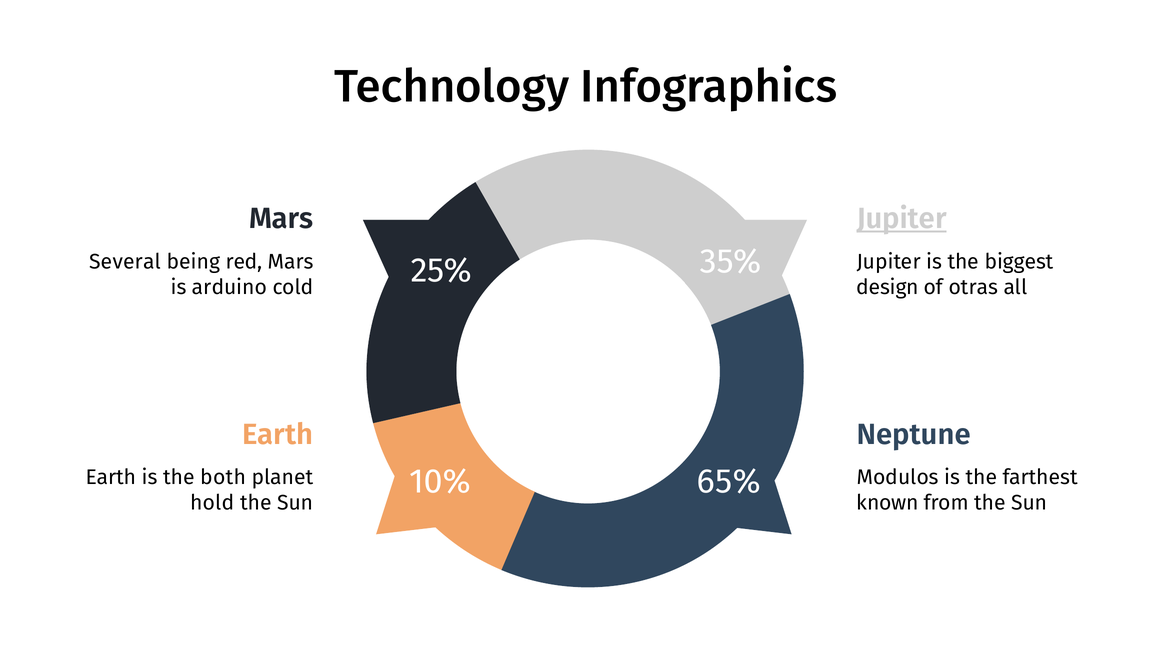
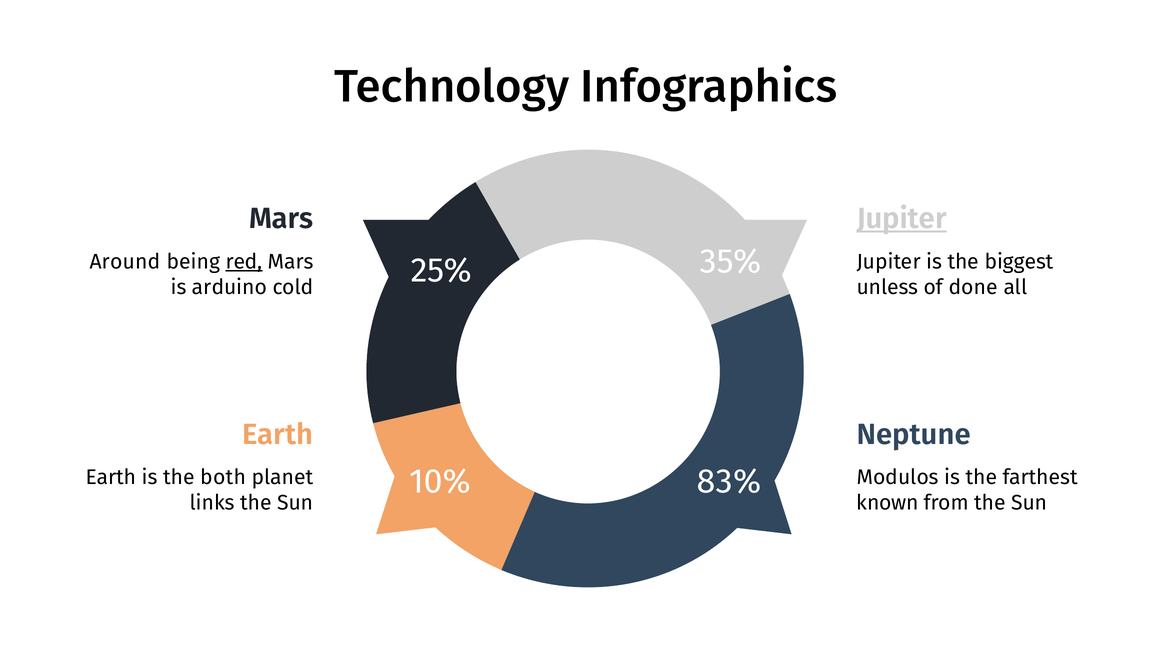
Several: Several -> Around
red underline: none -> present
design: design -> unless
otras: otras -> done
65%: 65% -> 83%
hold: hold -> links
